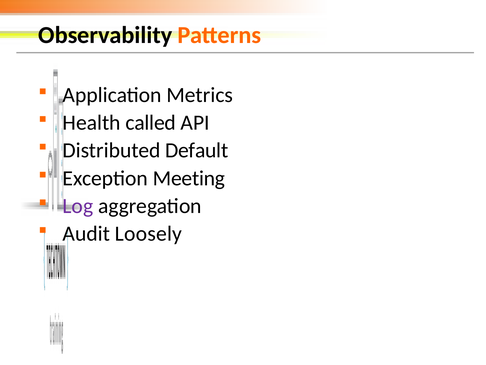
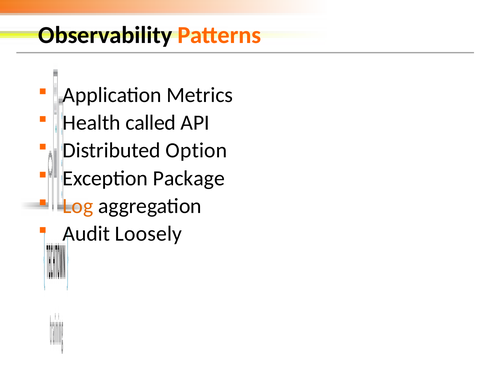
Default: Default -> Option
Meeting: Meeting -> Package
Log colour: purple -> orange
